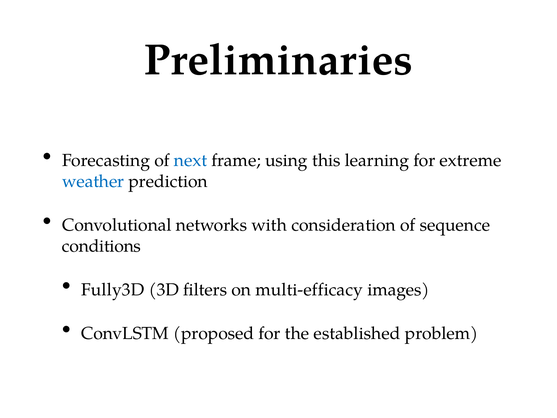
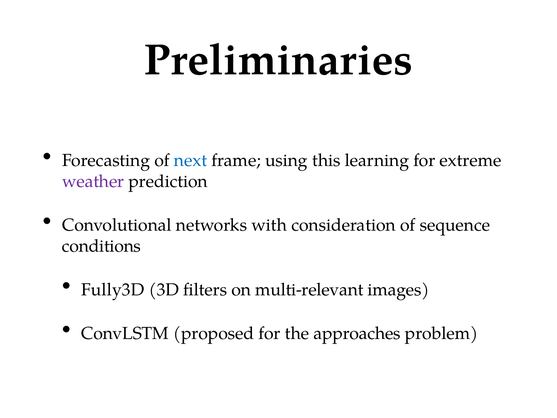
weather colour: blue -> purple
multi-efficacy: multi-efficacy -> multi-relevant
established: established -> approaches
